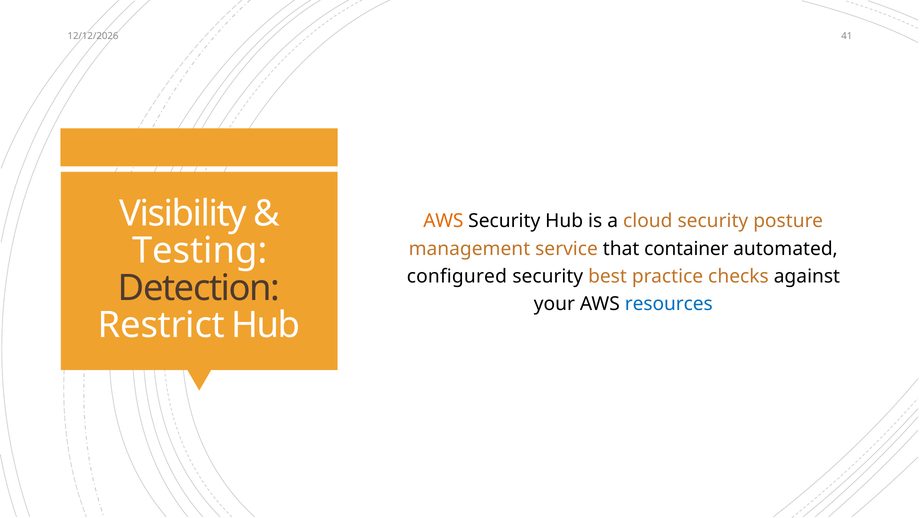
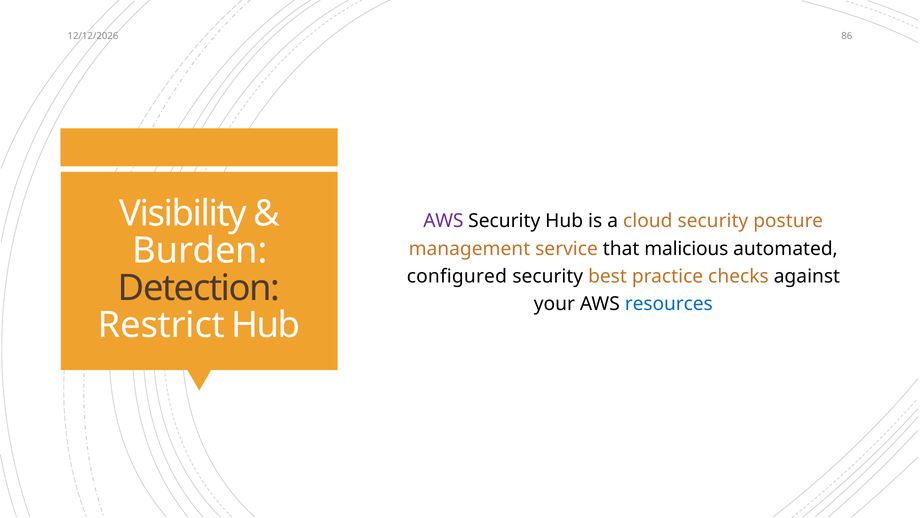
41: 41 -> 86
AWS at (443, 221) colour: orange -> purple
Testing: Testing -> Burden
container: container -> malicious
